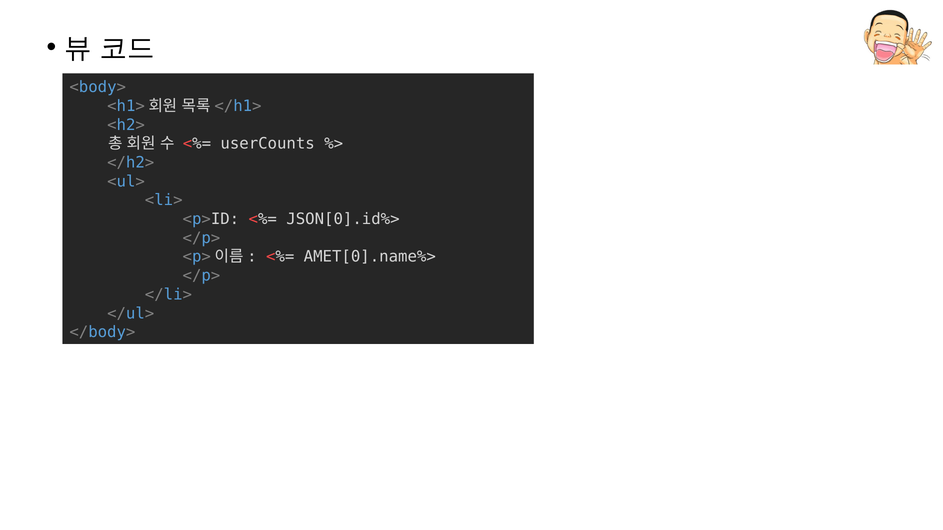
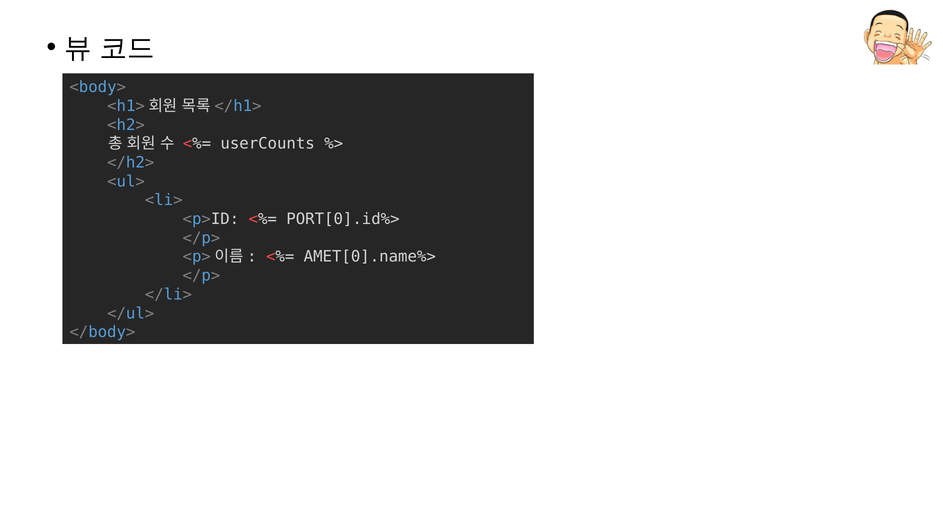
JSON[0].id%>: JSON[0].id%> -> PORT[0].id%>
